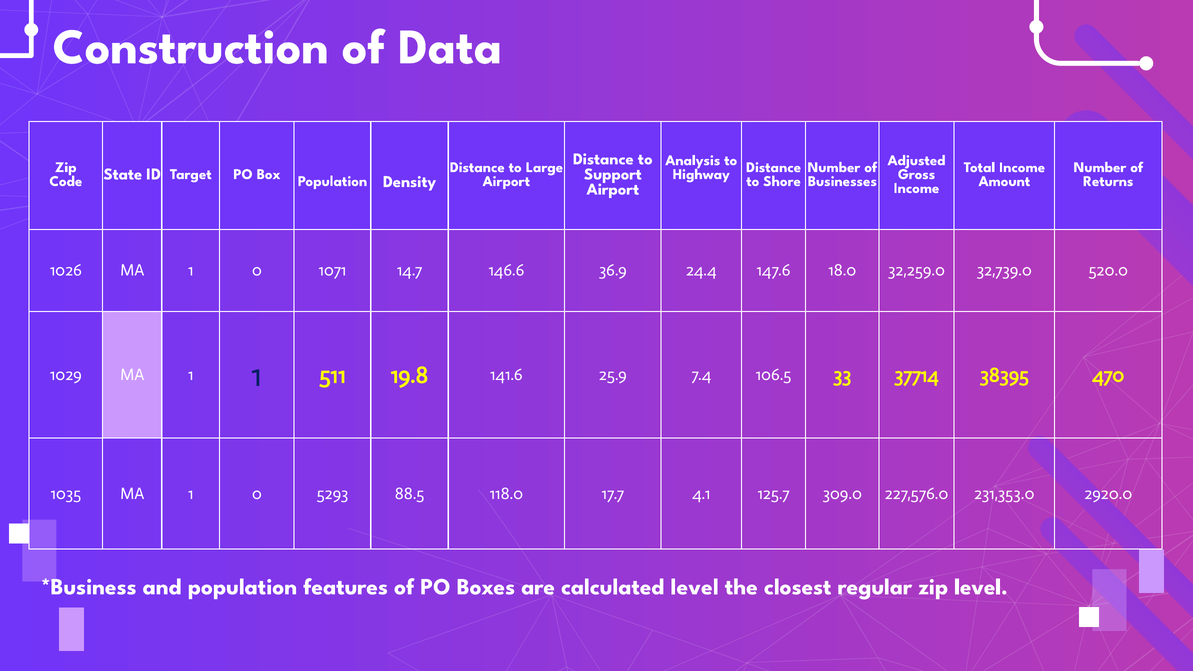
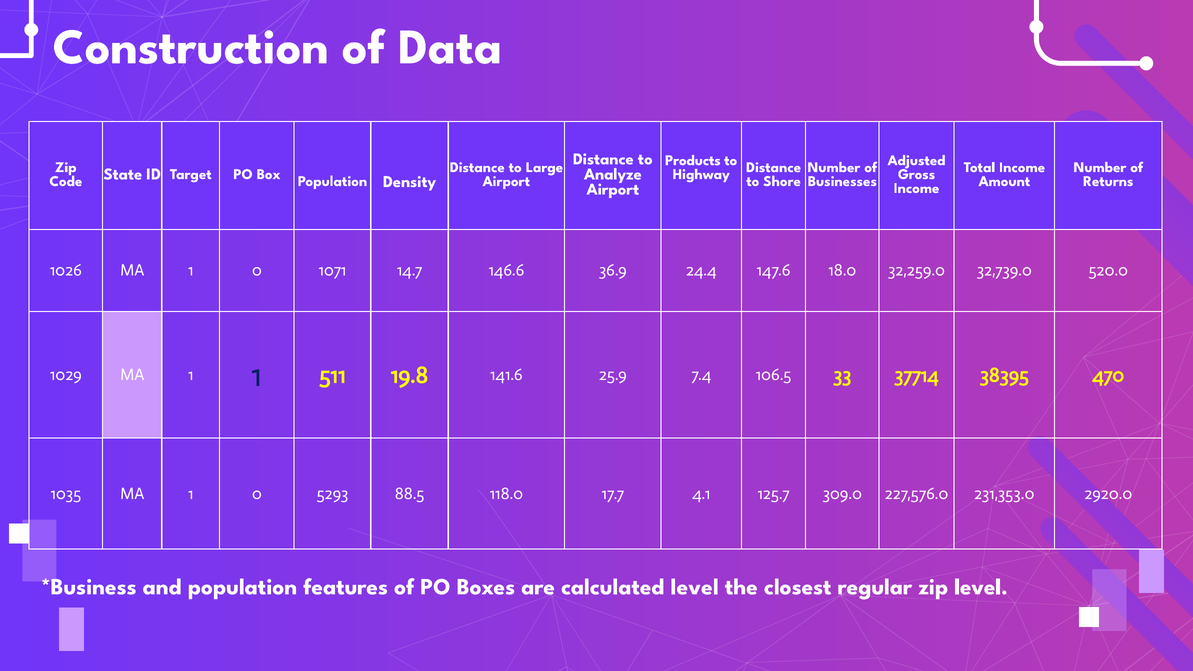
Analysis: Analysis -> Products
Support: Support -> Analyze
